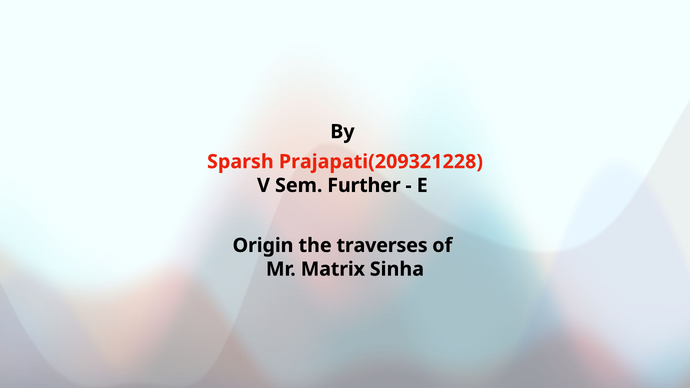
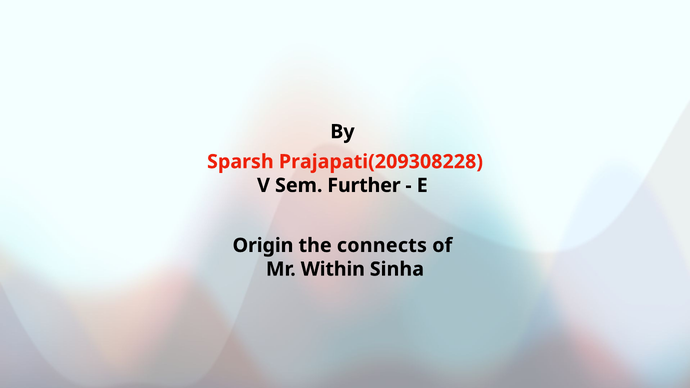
Prajapati(209321228: Prajapati(209321228 -> Prajapati(209308228
traverses: traverses -> connects
Matrix: Matrix -> Within
